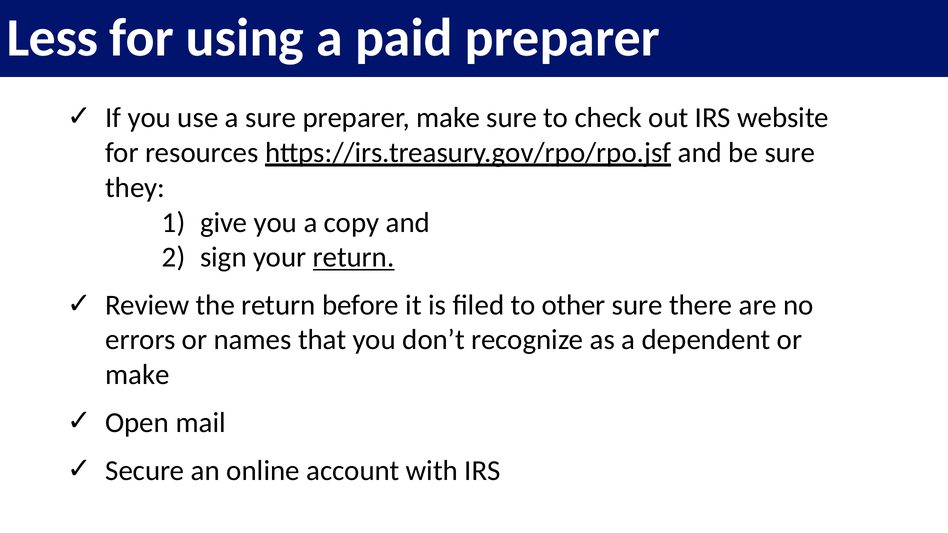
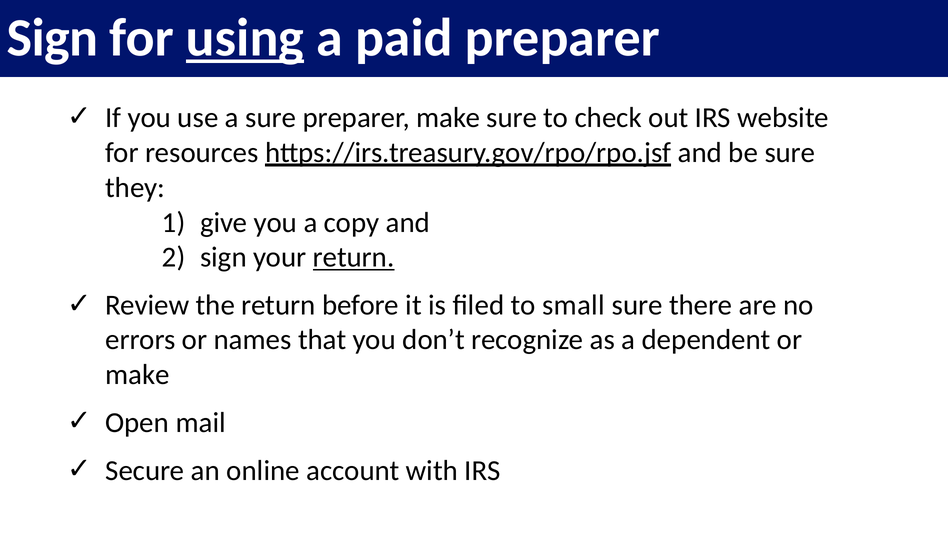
Less at (52, 38): Less -> Sign
using underline: none -> present
other: other -> small
